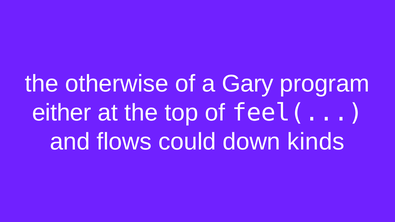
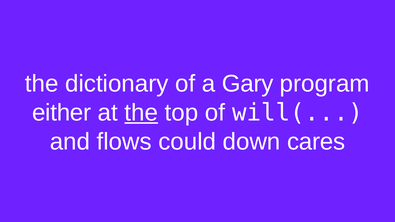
otherwise: otherwise -> dictionary
the at (141, 113) underline: none -> present
feel(: feel( -> will(
kinds: kinds -> cares
